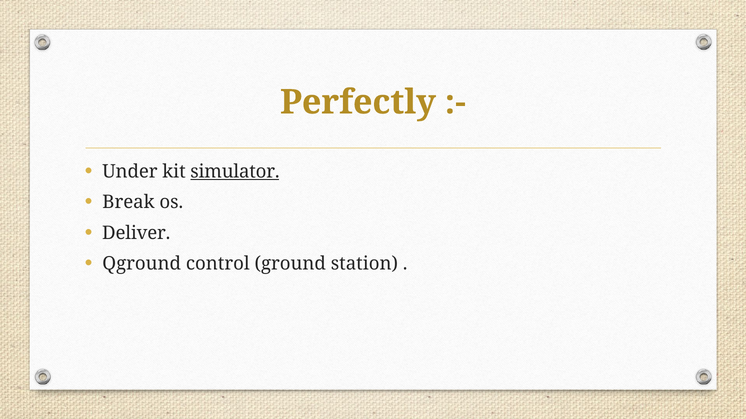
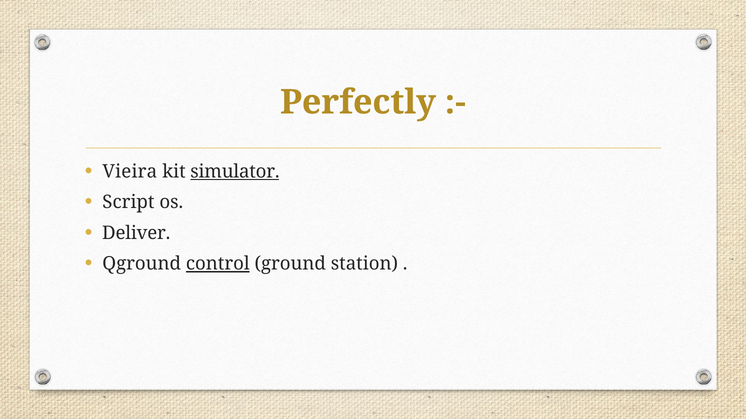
Under: Under -> Vieira
Break: Break -> Script
control underline: none -> present
